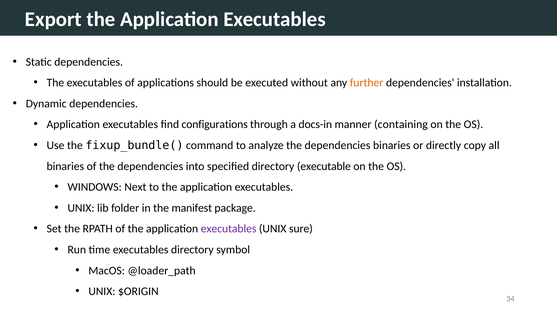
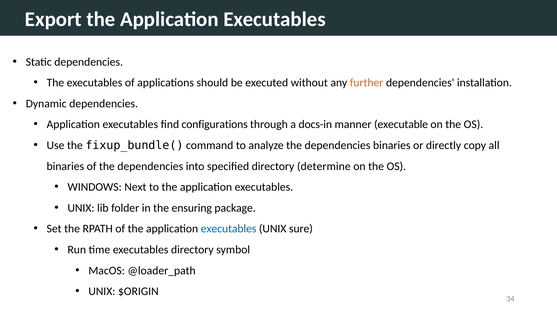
containing: containing -> executable
executable: executable -> determine
manifest: manifest -> ensuring
executables at (229, 229) colour: purple -> blue
